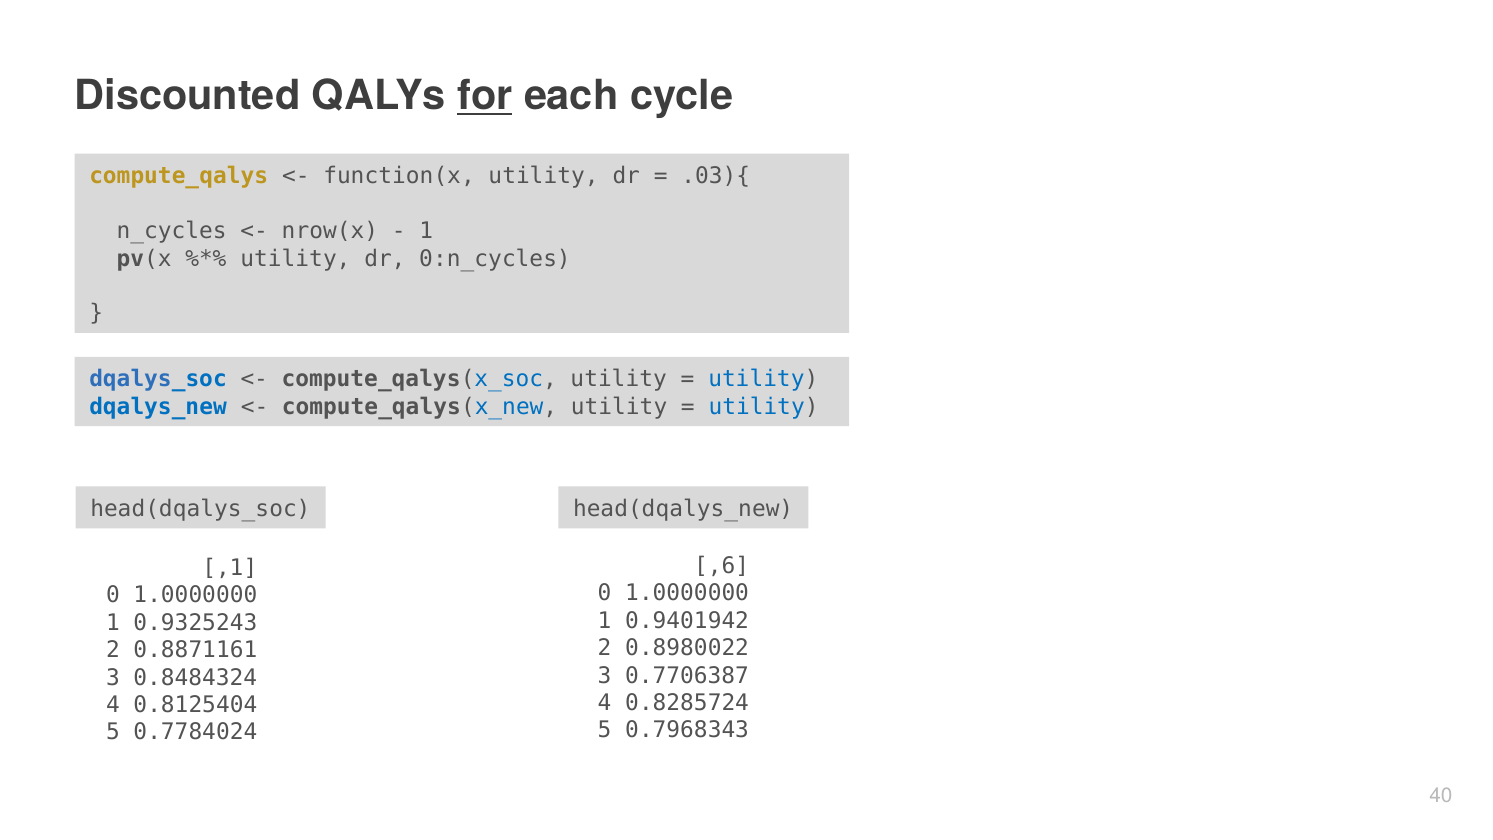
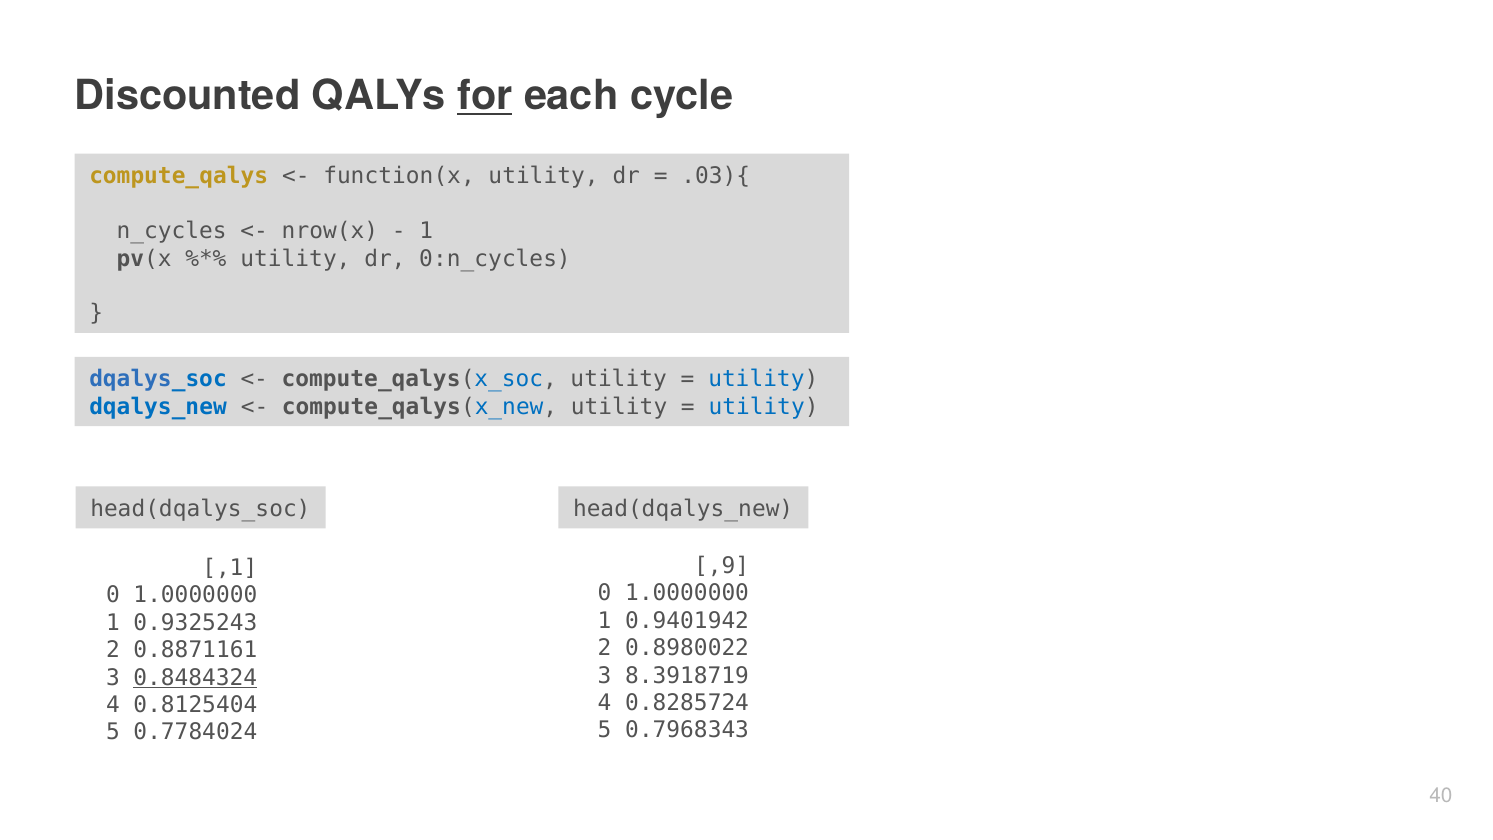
,6: ,6 -> ,9
0.7706387: 0.7706387 -> 8.3918719
0.8484324 underline: none -> present
